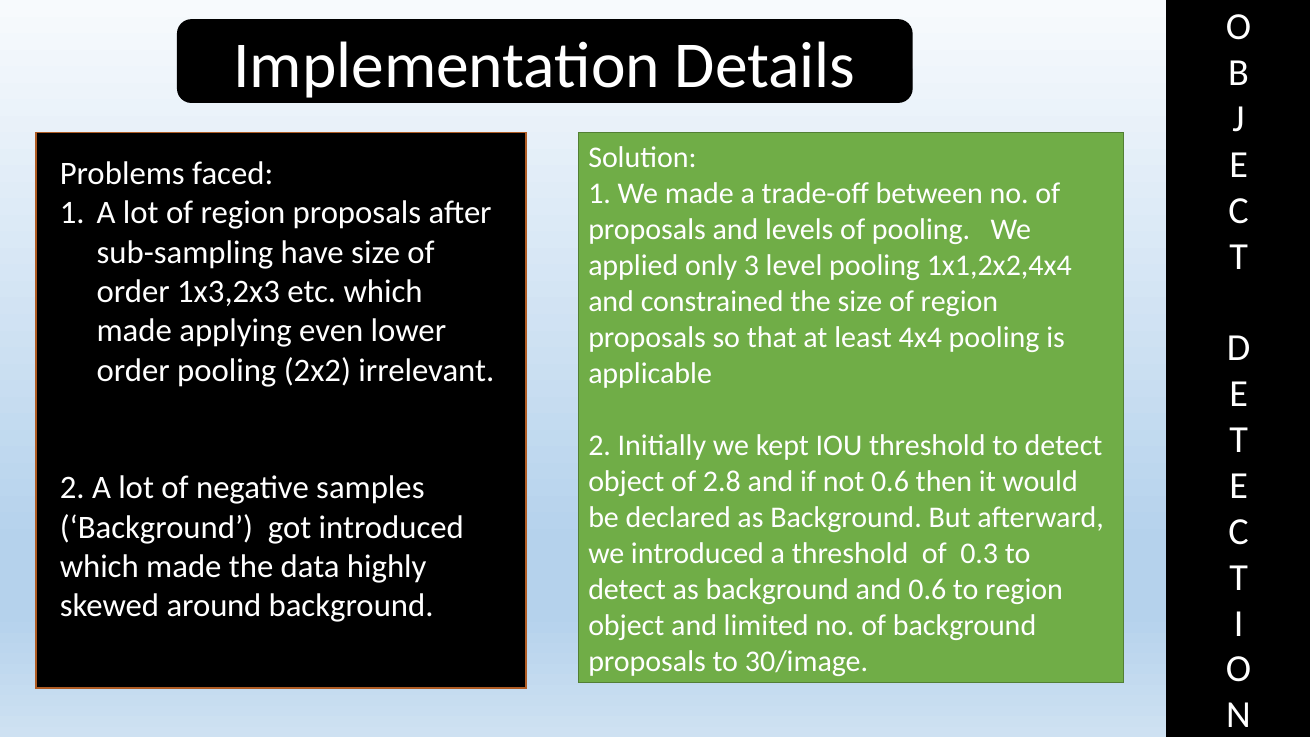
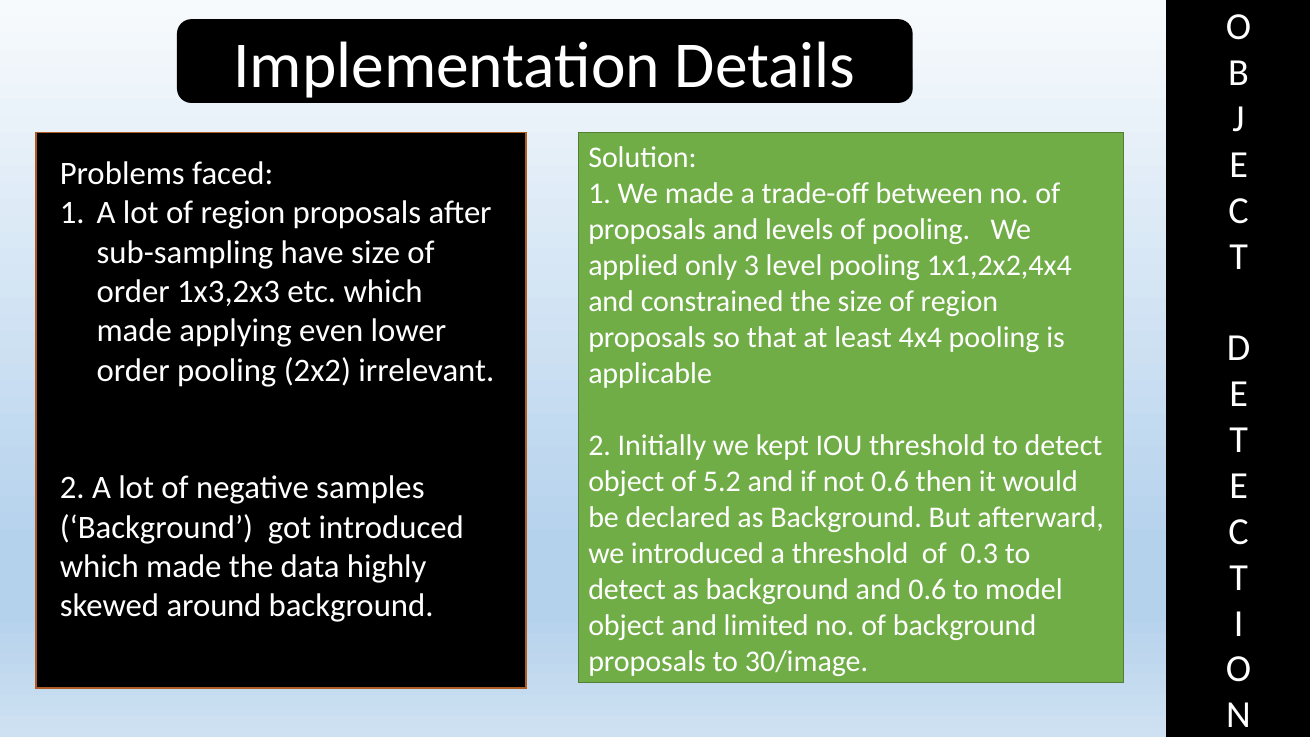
2.8: 2.8 -> 5.2
to region: region -> model
